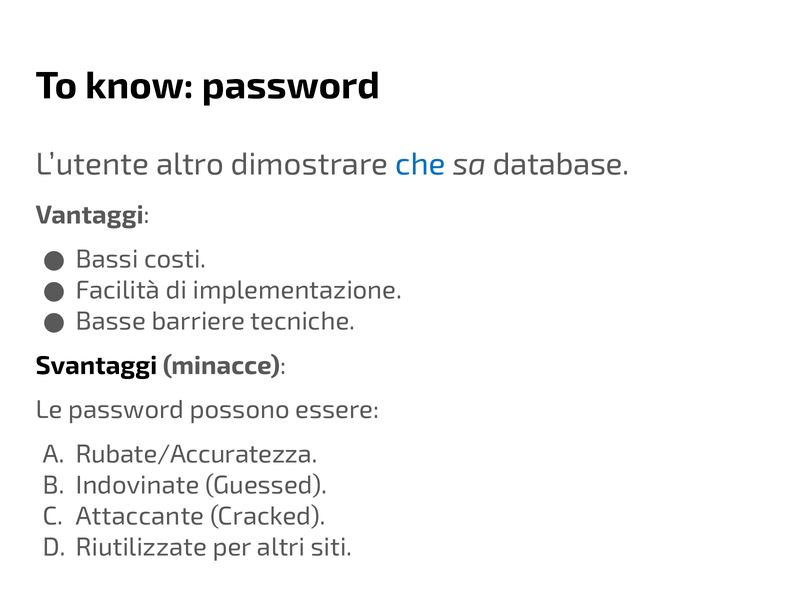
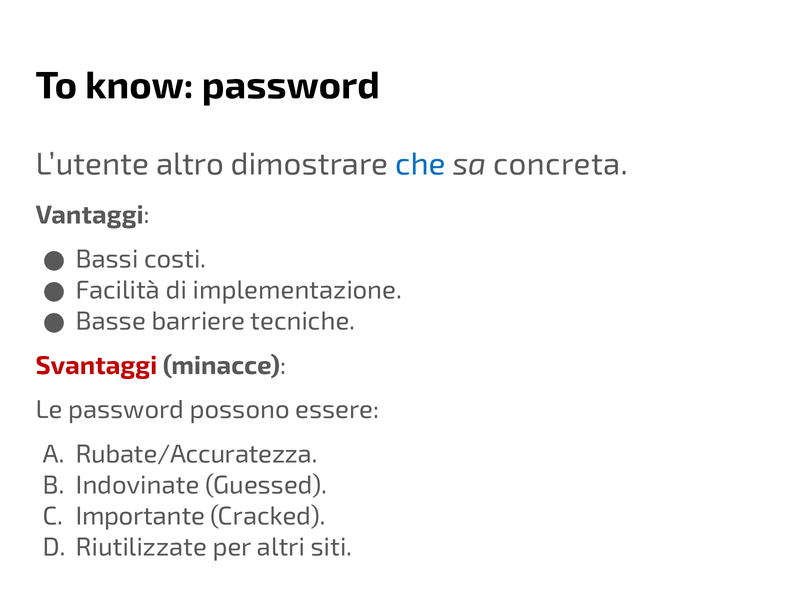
database: database -> concreta
Svantaggi colour: black -> red
Attaccante: Attaccante -> Importante
